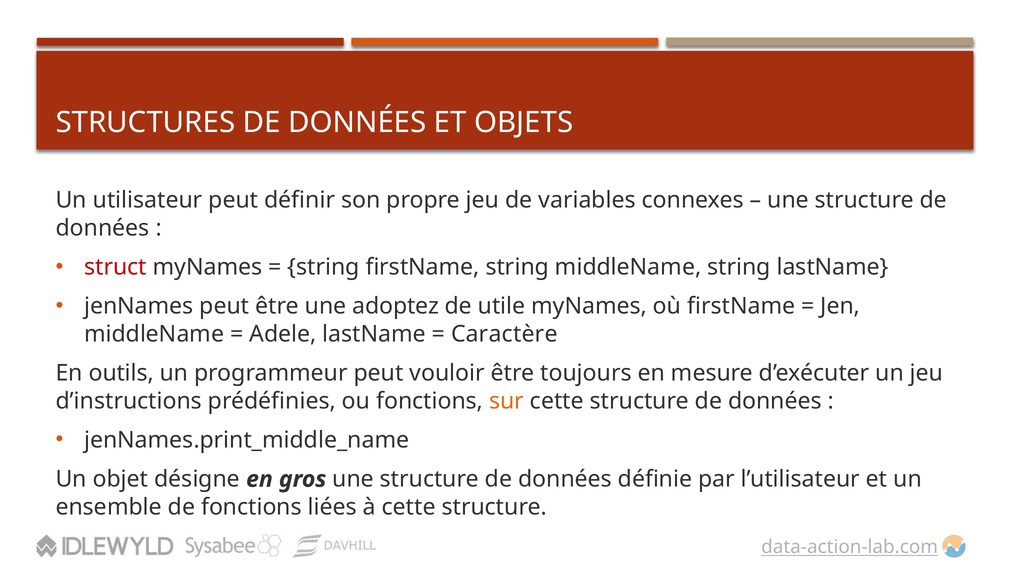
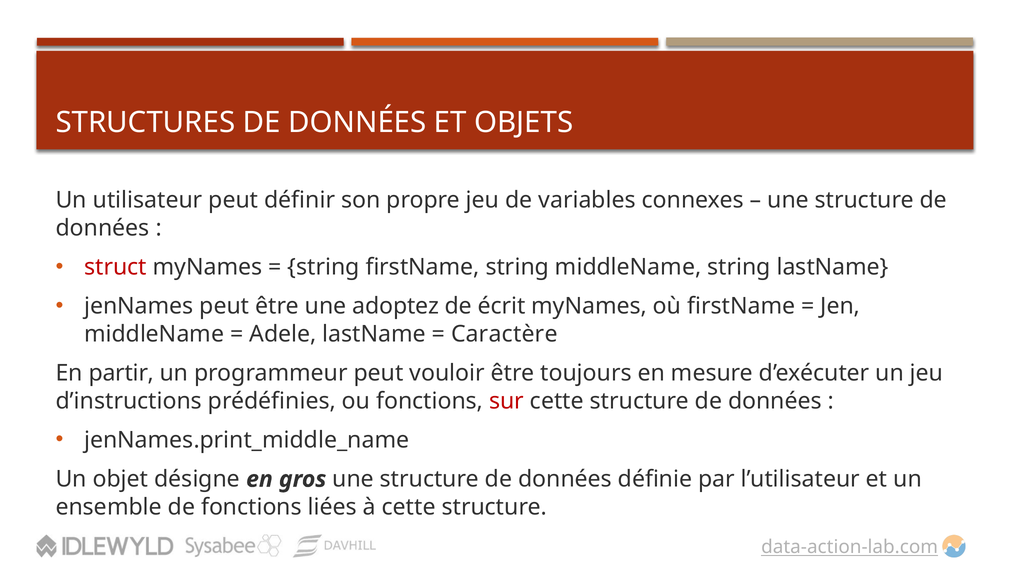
utile: utile -> écrit
outils: outils -> partir
sur colour: orange -> red
